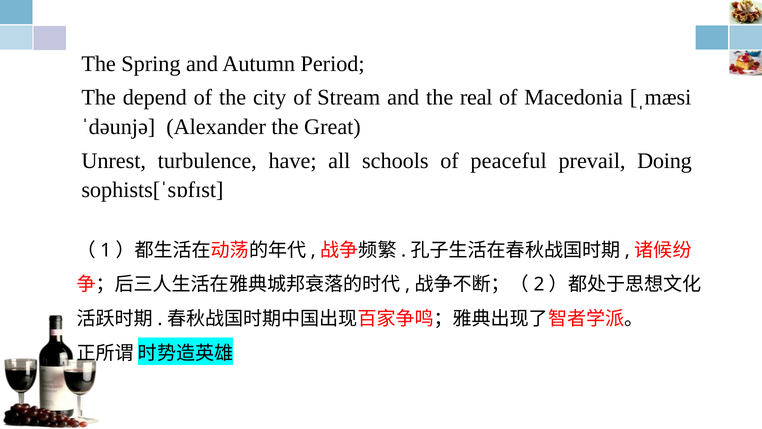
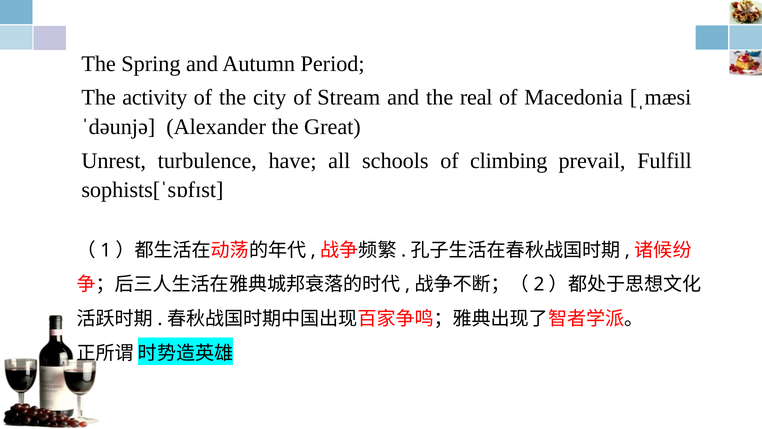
depend: depend -> activity
peaceful: peaceful -> climbing
Doing: Doing -> Fulfill
